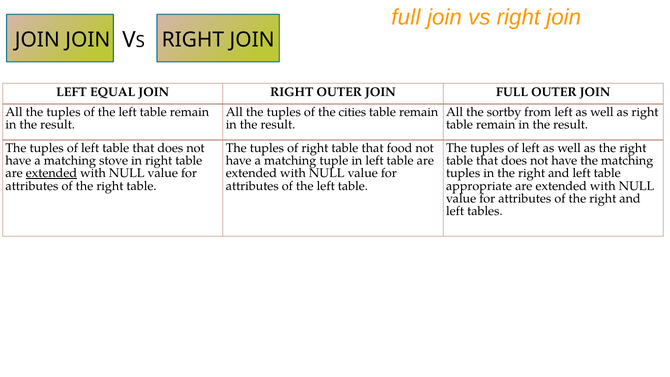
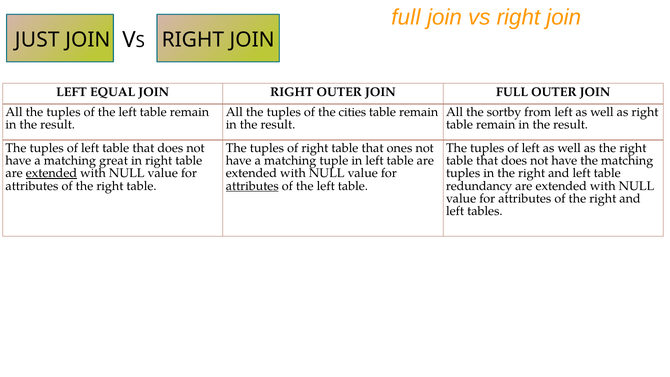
JOIN at (37, 40): JOIN -> JUST
food: food -> ones
stove: stove -> great
attributes at (252, 186) underline: none -> present
appropriate: appropriate -> redundancy
